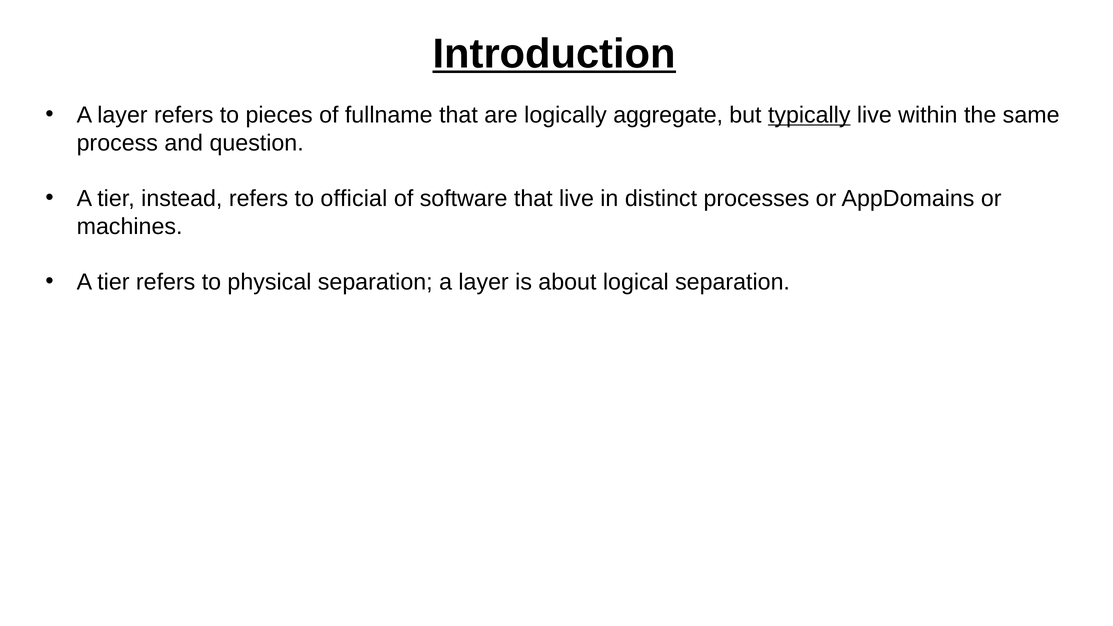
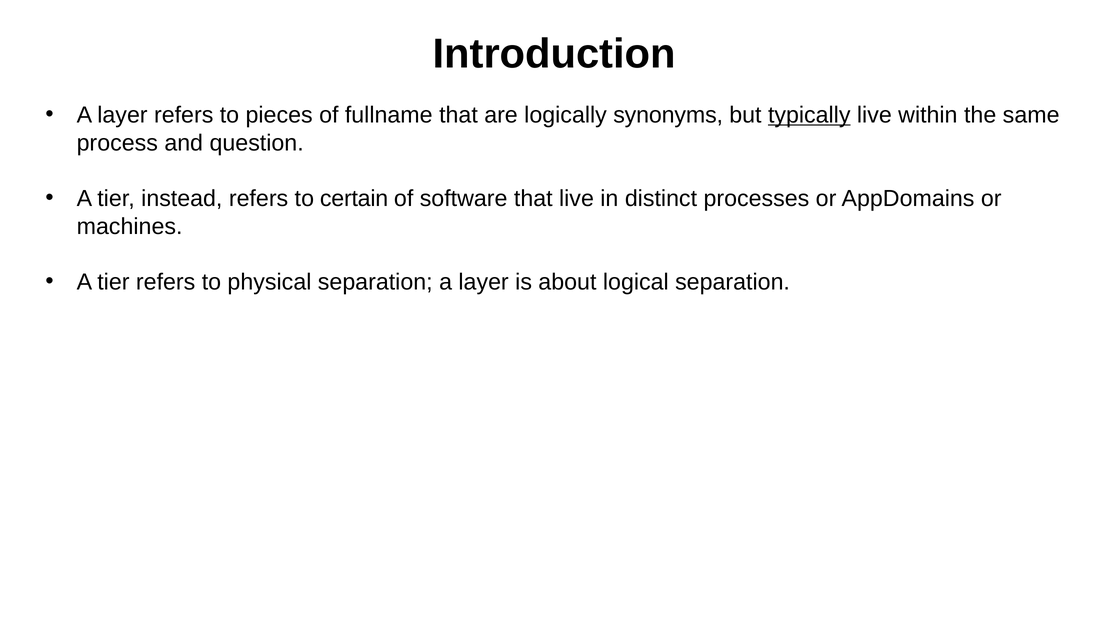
Introduction underline: present -> none
aggregate: aggregate -> synonyms
official: official -> certain
